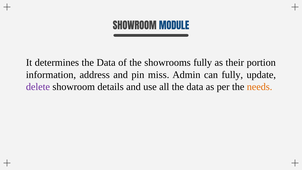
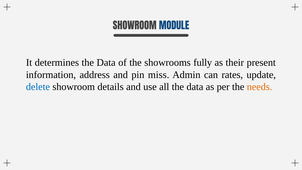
portion: portion -> present
can fully: fully -> rates
delete colour: purple -> blue
